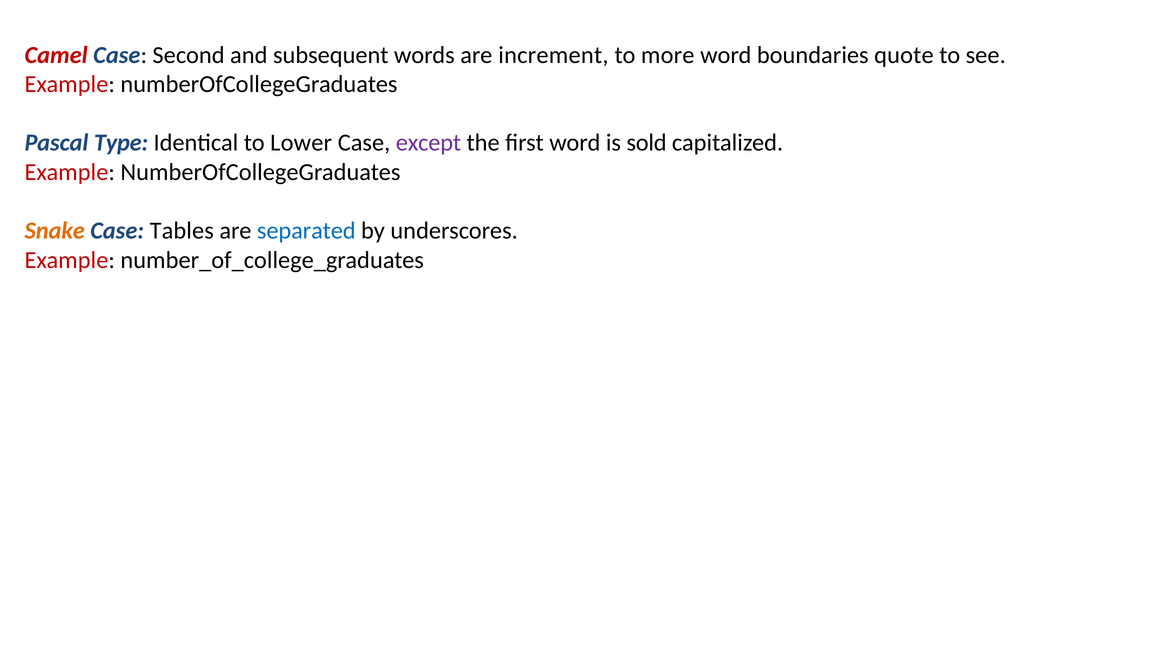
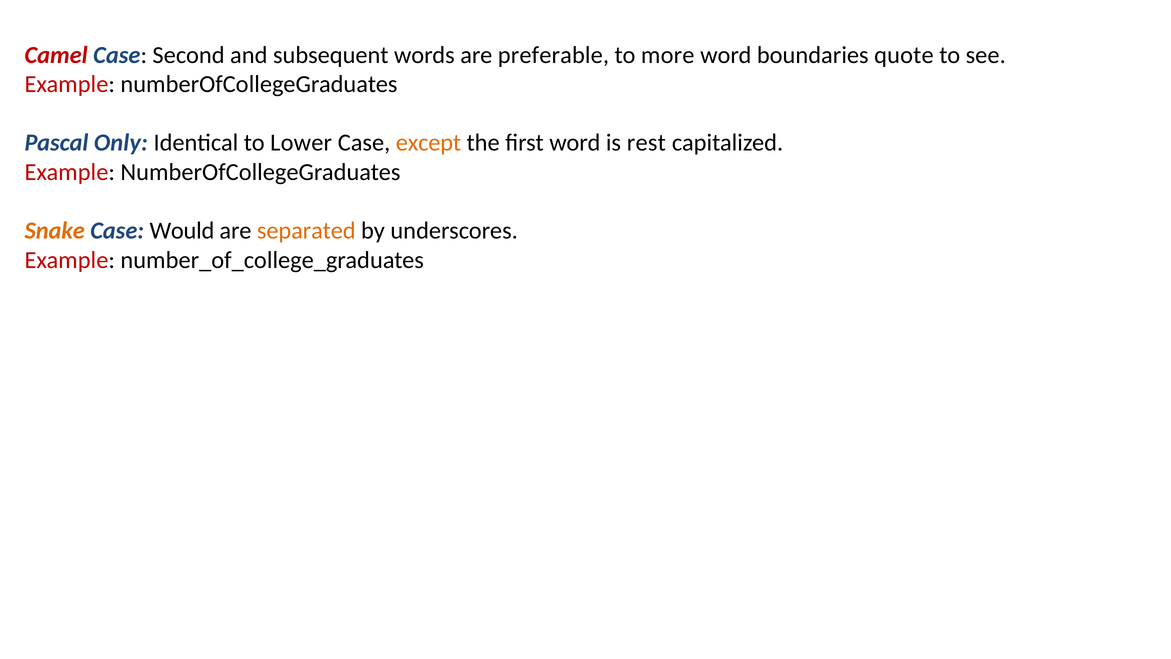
increment: increment -> preferable
Type: Type -> Only
except colour: purple -> orange
sold: sold -> rest
Tables: Tables -> Would
separated colour: blue -> orange
